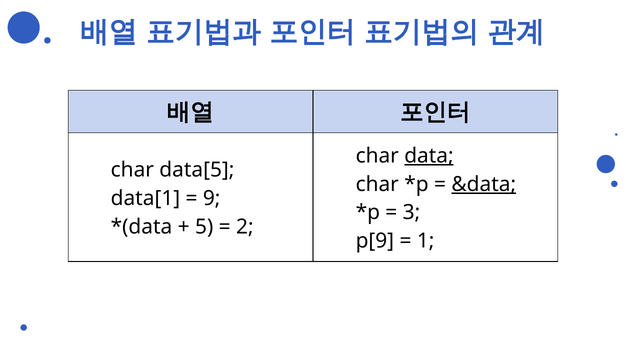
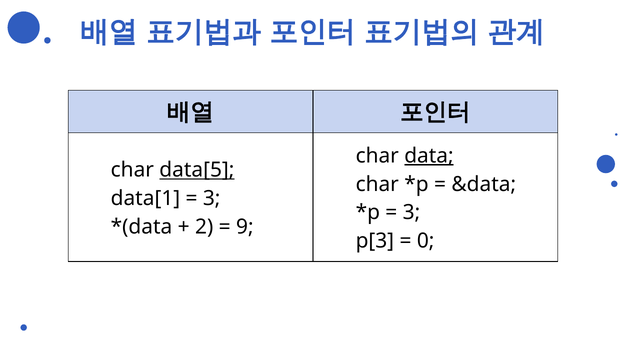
data[5 underline: none -> present
&data underline: present -> none
9 at (212, 198): 9 -> 3
5: 5 -> 2
2: 2 -> 9
p[9: p[9 -> p[3
1: 1 -> 0
